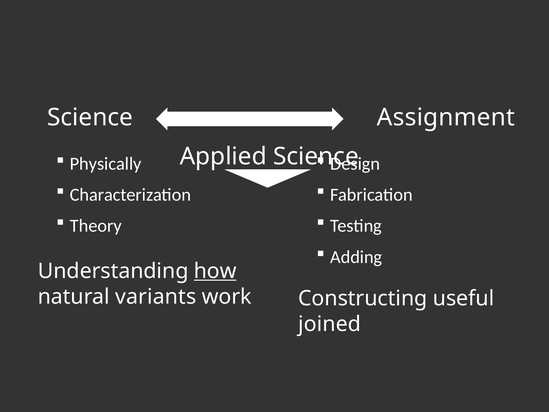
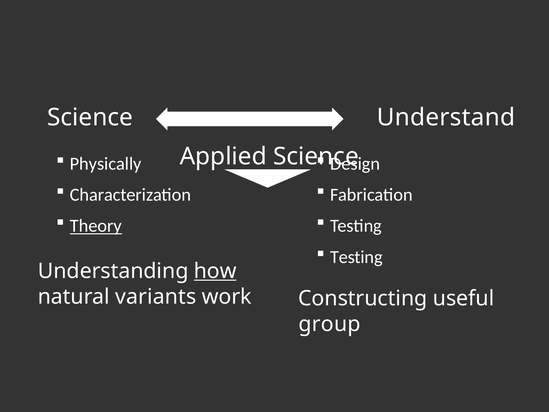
Assignment: Assignment -> Understand
Theory underline: none -> present
Adding at (356, 257): Adding -> Testing
joined: joined -> group
